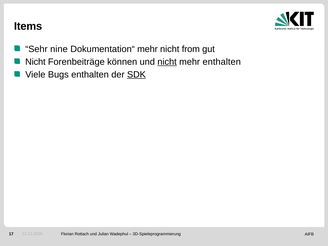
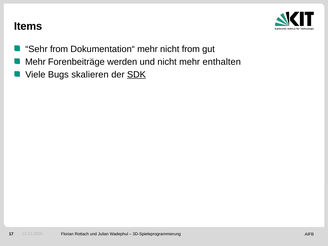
Sehr nine: nine -> from
Nicht at (35, 62): Nicht -> Mehr
können: können -> werden
nicht at (167, 62) underline: present -> none
Bugs enthalten: enthalten -> skalieren
